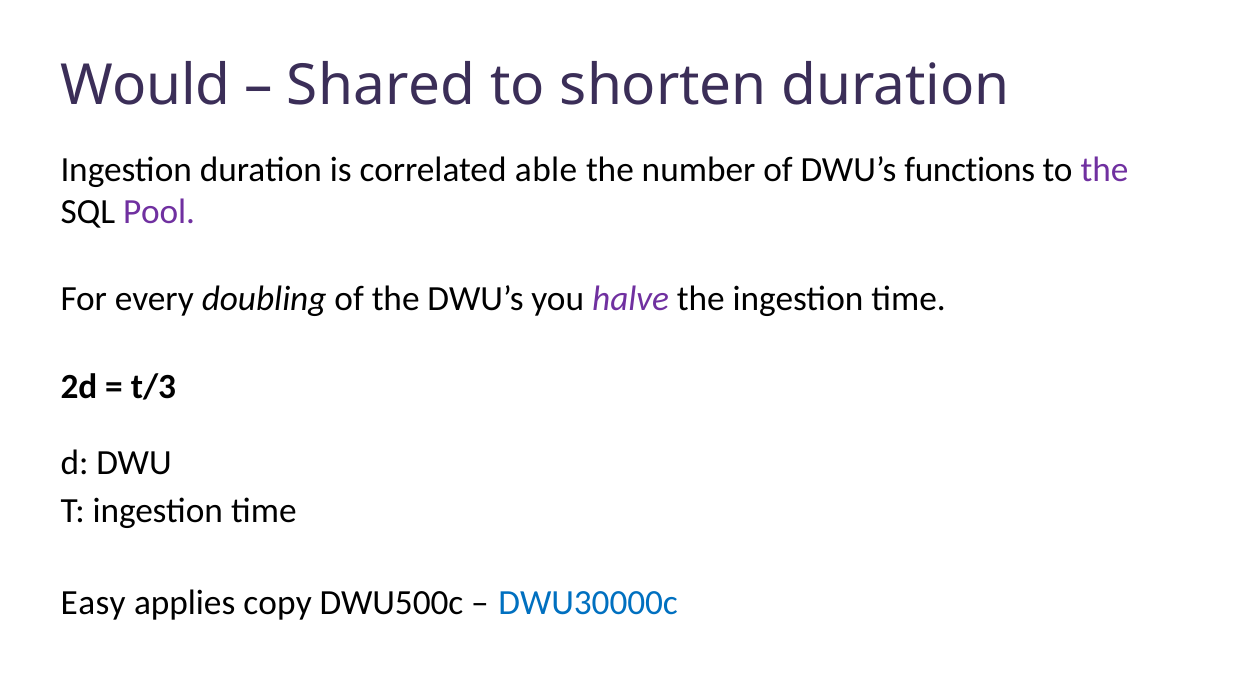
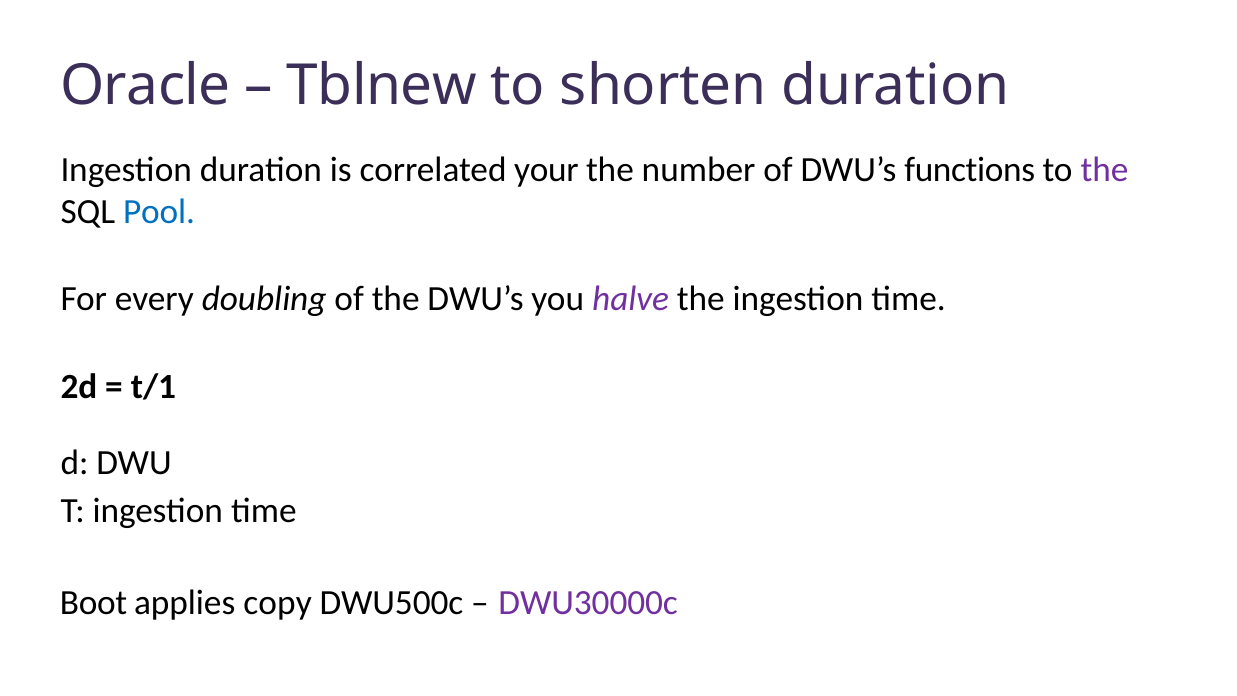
Would: Would -> Oracle
Shared: Shared -> Tblnew
able: able -> your
Pool colour: purple -> blue
t/3: t/3 -> t/1
Easy: Easy -> Boot
DWU30000c colour: blue -> purple
